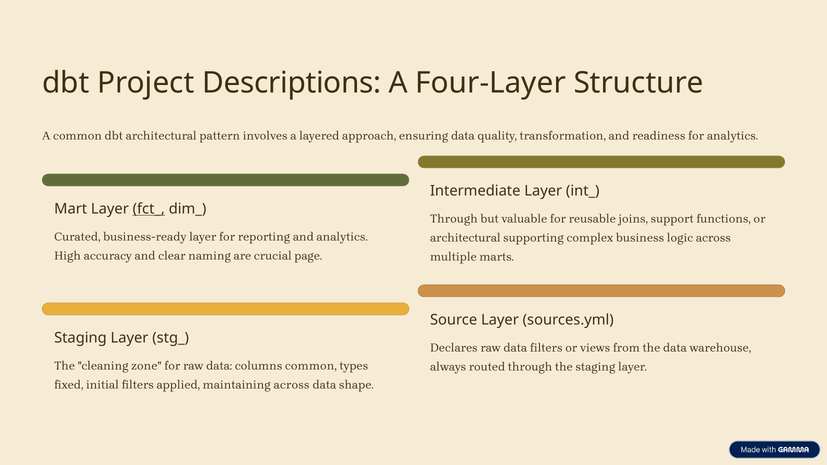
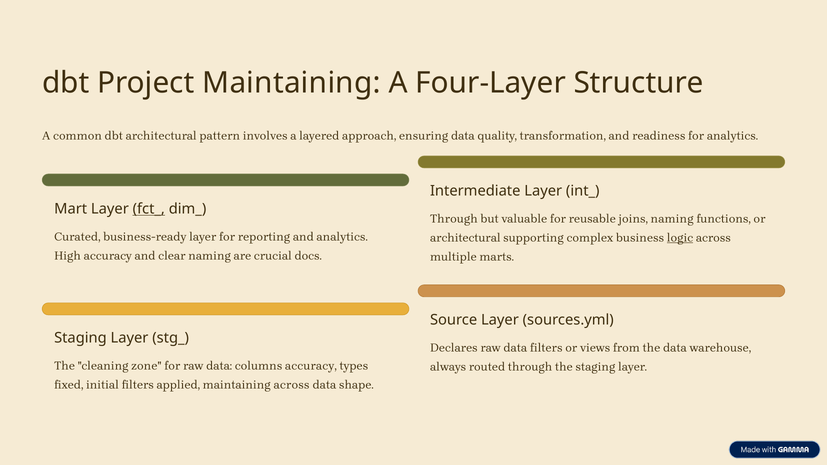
Project Descriptions: Descriptions -> Maintaining
joins support: support -> naming
logic underline: none -> present
page: page -> docs
columns common: common -> accuracy
